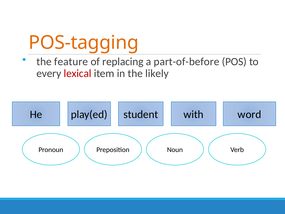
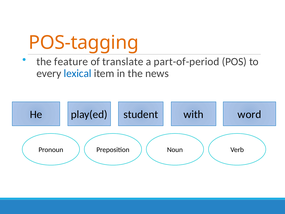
replacing: replacing -> translate
part-of-before: part-of-before -> part-of-period
lexical colour: red -> blue
likely: likely -> news
